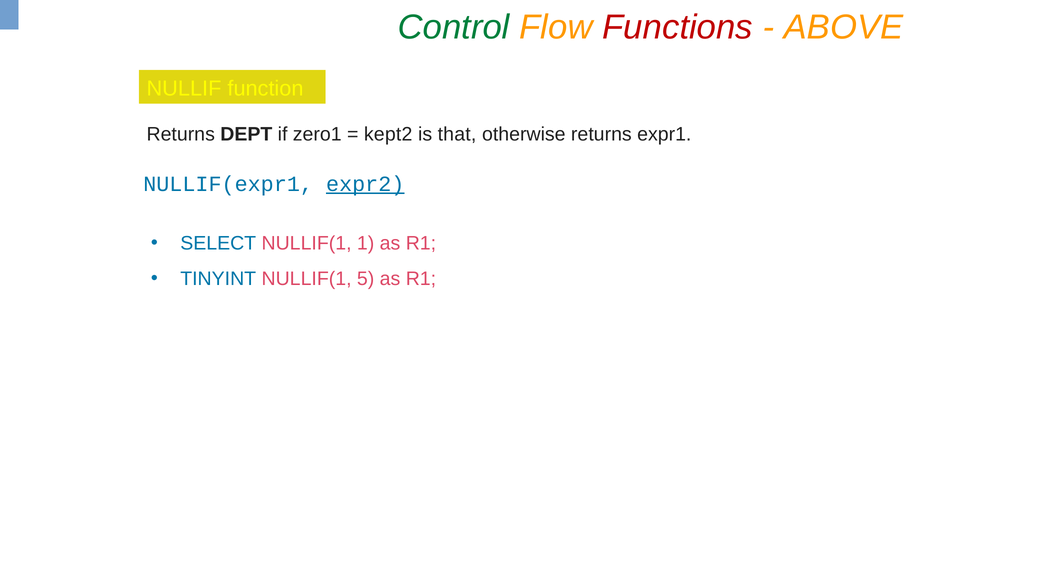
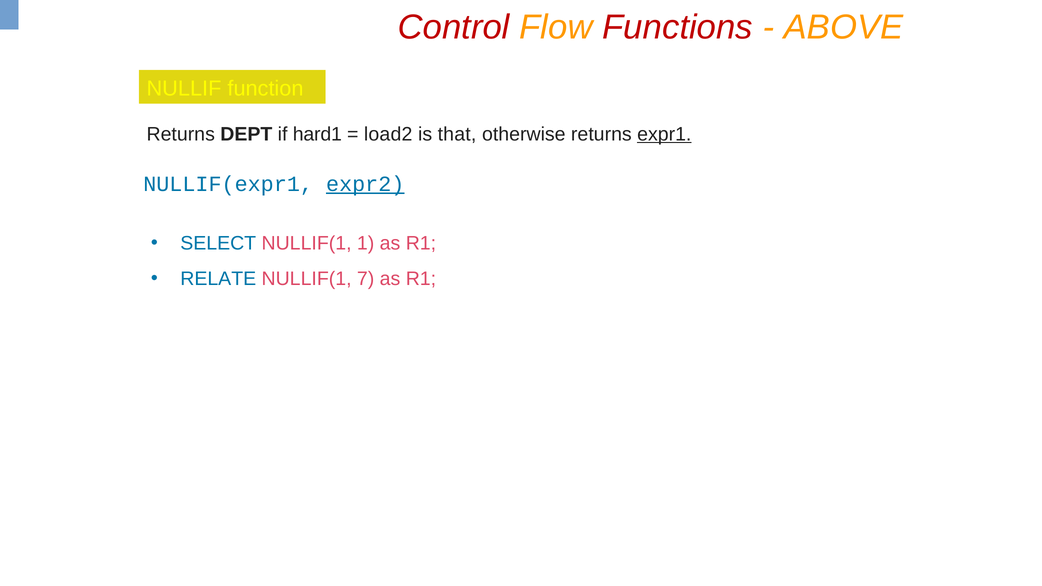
Control colour: green -> red
zero1: zero1 -> hard1
kept2: kept2 -> load2
expr1 underline: none -> present
TINYINT: TINYINT -> RELATE
5: 5 -> 7
